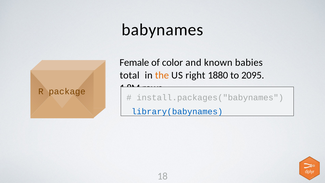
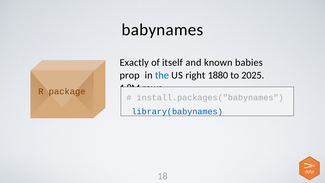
Female: Female -> Exactly
color: color -> itself
total: total -> prop
the colour: orange -> blue
2095: 2095 -> 2025
